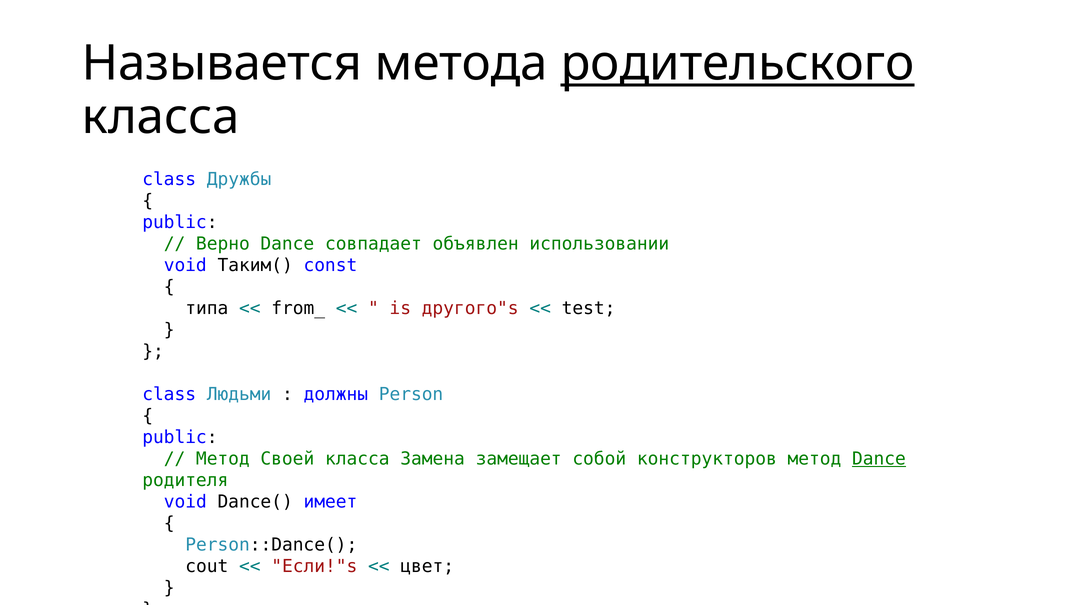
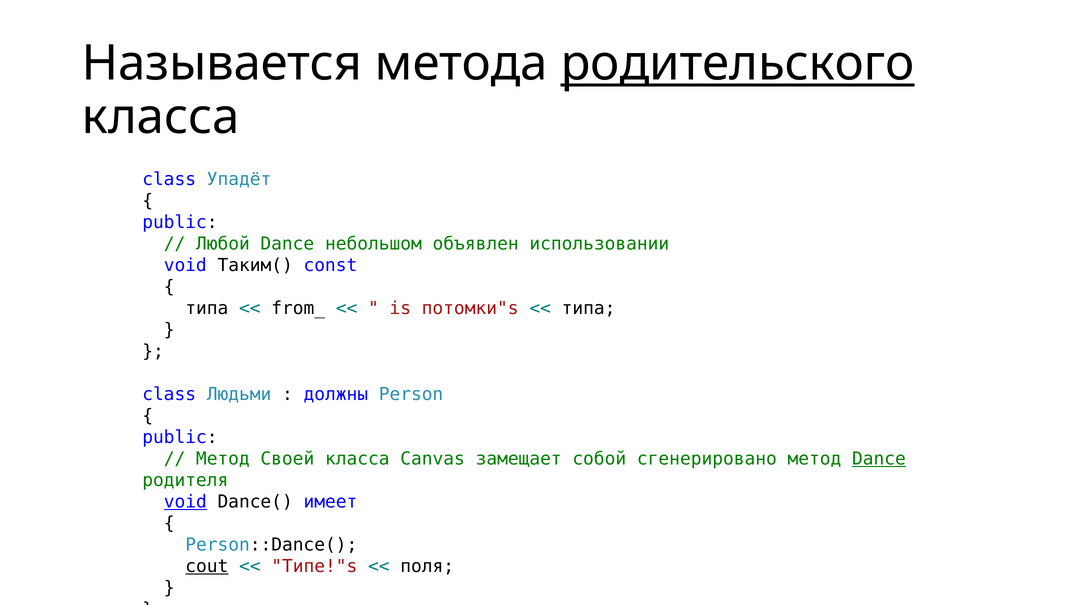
Дружбы: Дружбы -> Упадёт
Верно: Верно -> Любой
совпадает: совпадает -> небольшом
другого"s: другого"s -> потомки"s
test at (589, 308): test -> типа
Замена: Замена -> Canvas
конструкторов: конструкторов -> сгенерировано
void at (185, 502) underline: none -> present
cout underline: none -> present
Если!"s: Если!"s -> Типе!"s
цвет: цвет -> поля
